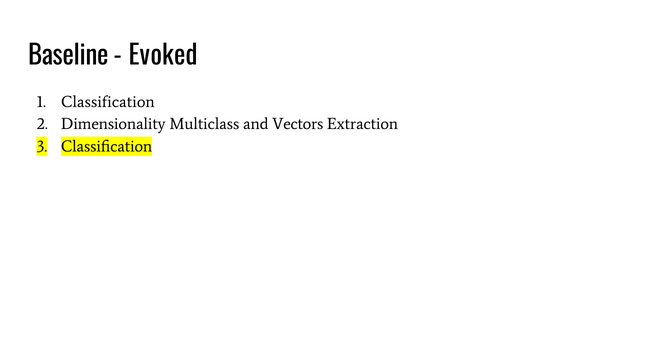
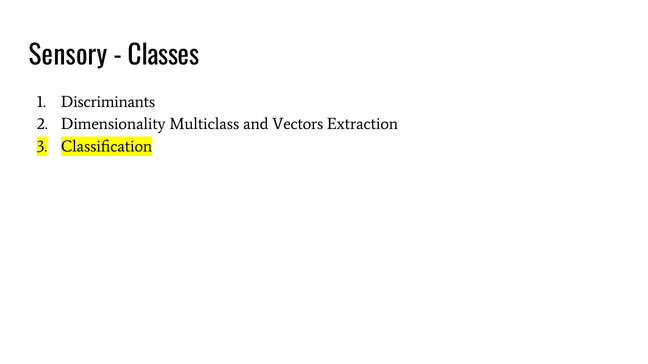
Baseline: Baseline -> Sensory
Evoked: Evoked -> Classes
Classification at (108, 102): Classification -> Discriminants
